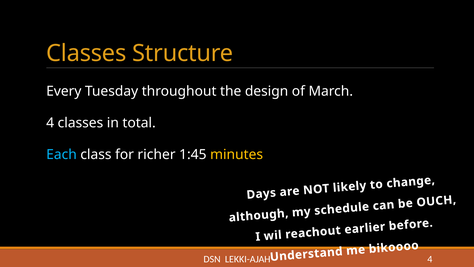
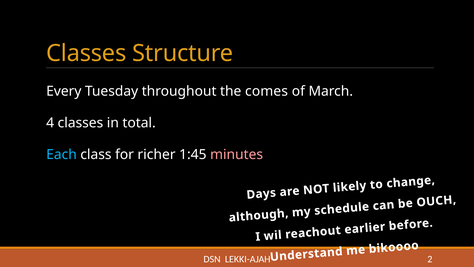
design: design -> comes
minutes colour: yellow -> pink
LEKKI-AJAH 4: 4 -> 2
